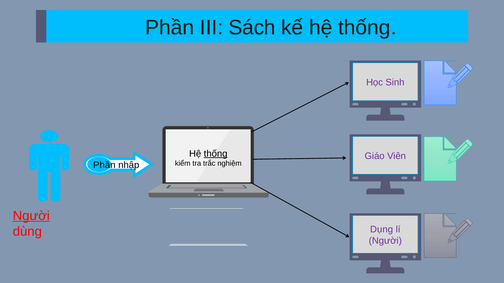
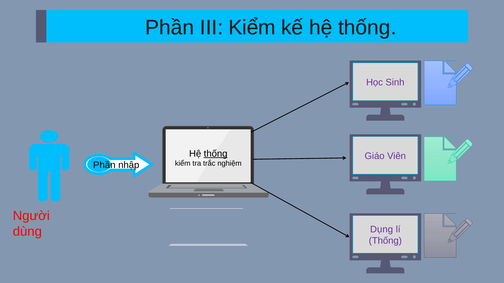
III Sách: Sách -> Kiểm
Người at (31, 216) underline: present -> none
Người at (385, 241): Người -> Thống
